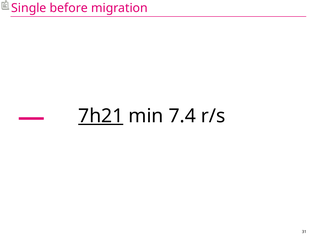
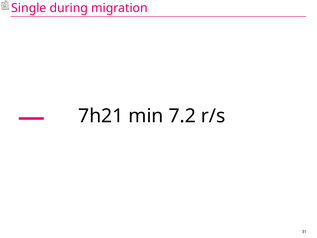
before: before -> during
7h21 underline: present -> none
7.4: 7.4 -> 7.2
